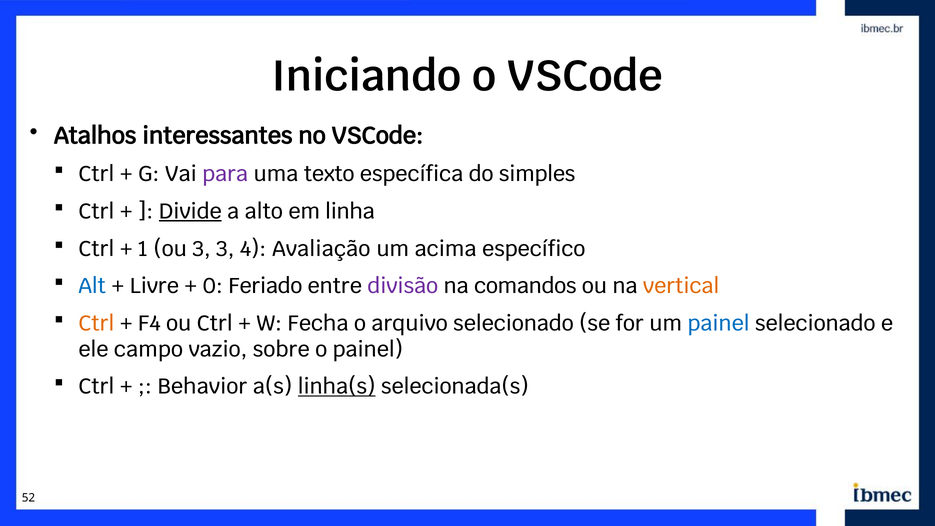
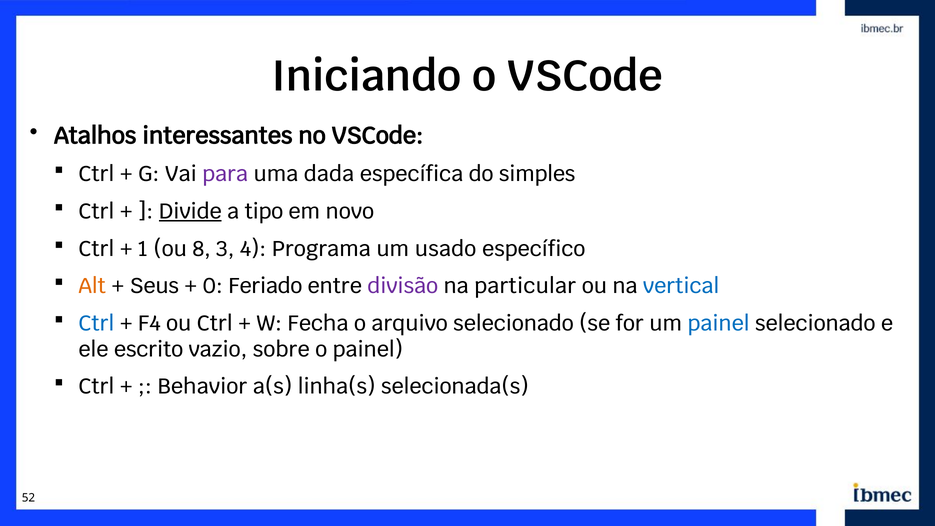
texto: texto -> dada
alto: alto -> tipo
linha: linha -> novo
ou 3: 3 -> 8
Avaliação: Avaliação -> Programa
acima: acima -> usado
Alt colour: blue -> orange
Livre: Livre -> Seus
comandos: comandos -> particular
vertical colour: orange -> blue
Ctrl at (96, 324) colour: orange -> blue
campo: campo -> escrito
linha(s underline: present -> none
